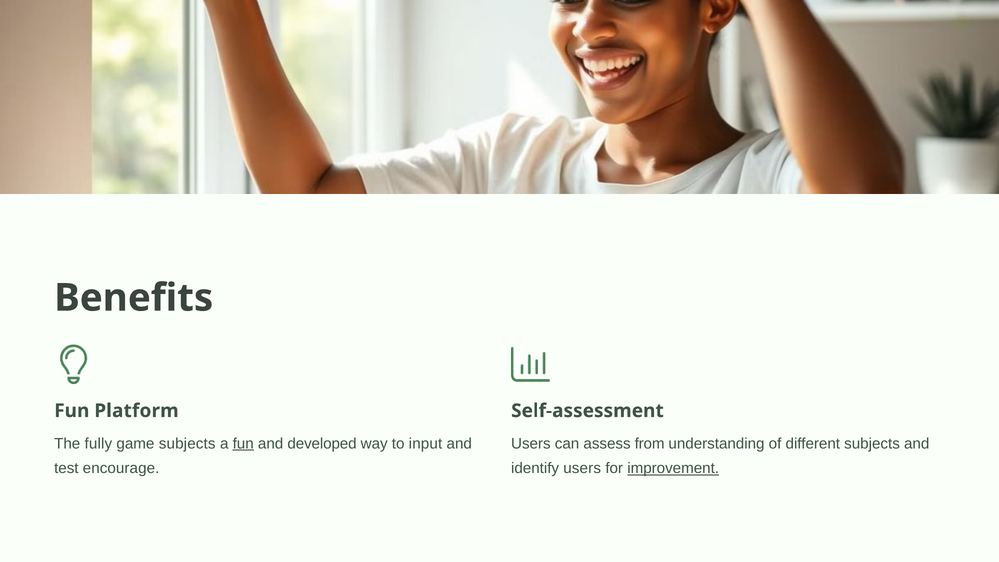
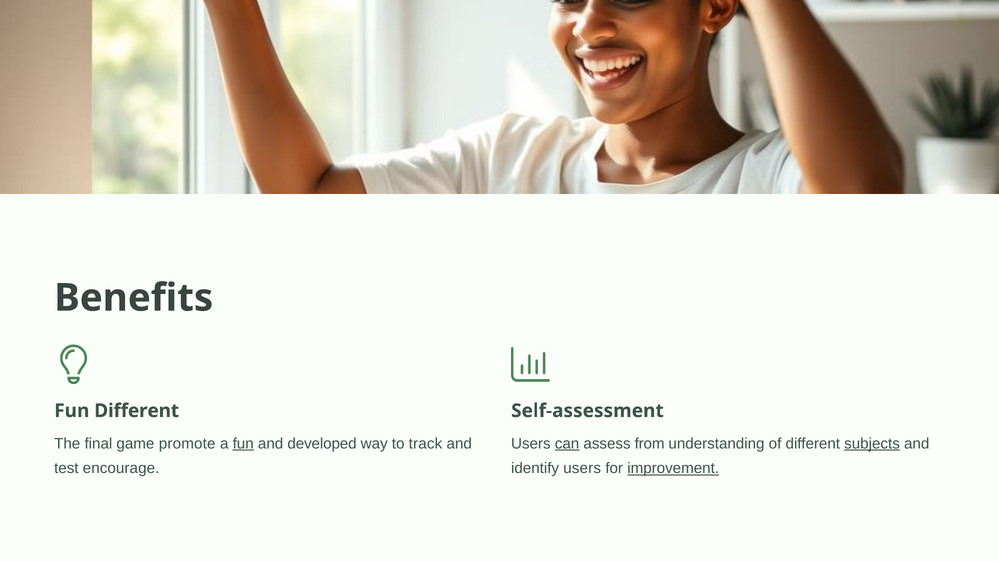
Fun Platform: Platform -> Different
fully: fully -> final
game subjects: subjects -> promote
input: input -> track
can underline: none -> present
subjects at (872, 444) underline: none -> present
